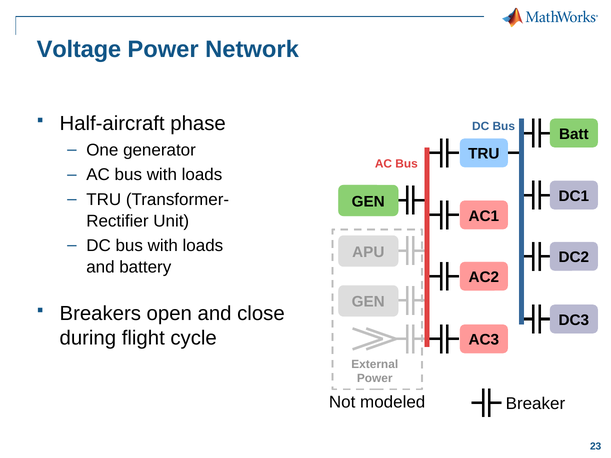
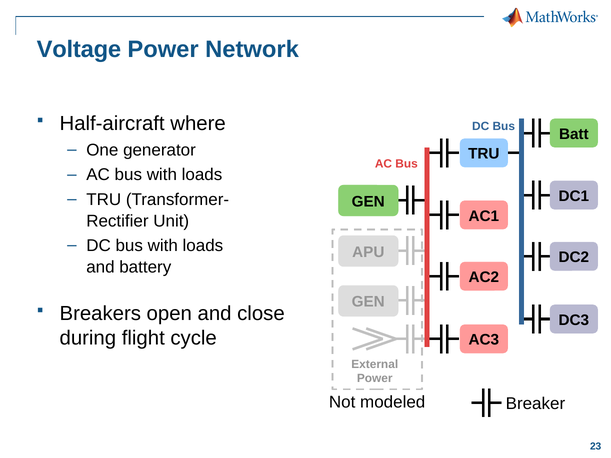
phase: phase -> where
